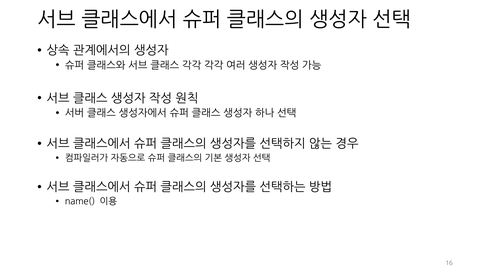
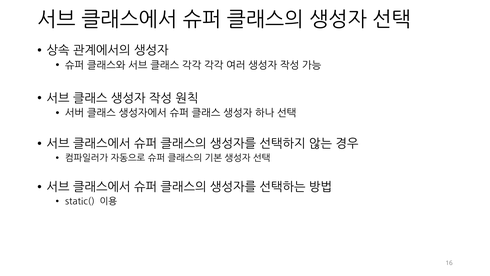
name(: name( -> static(
